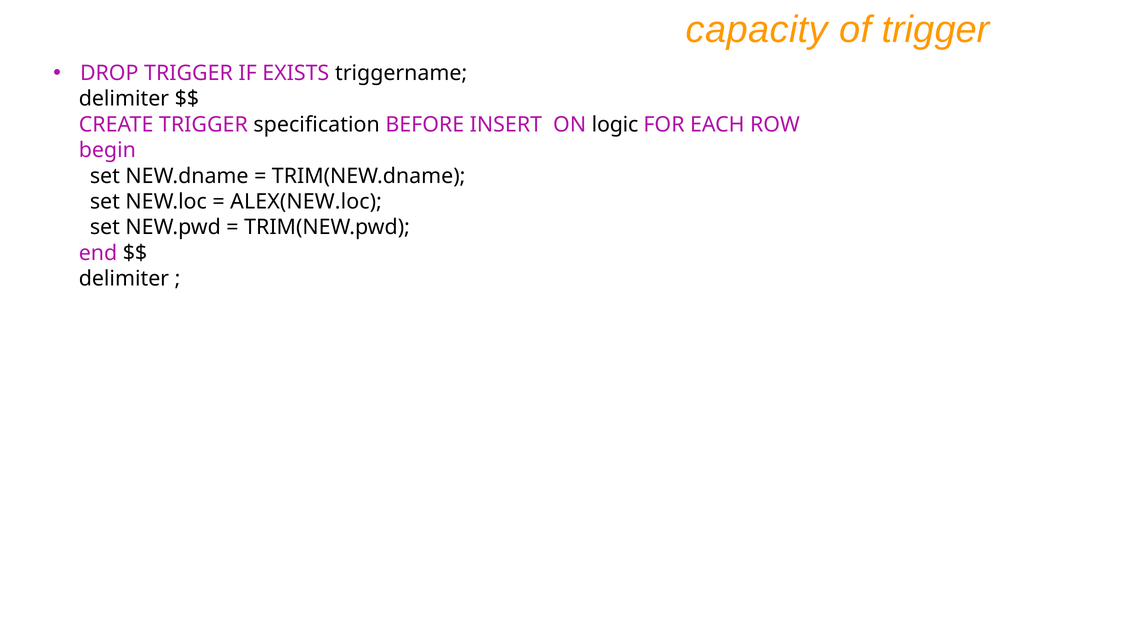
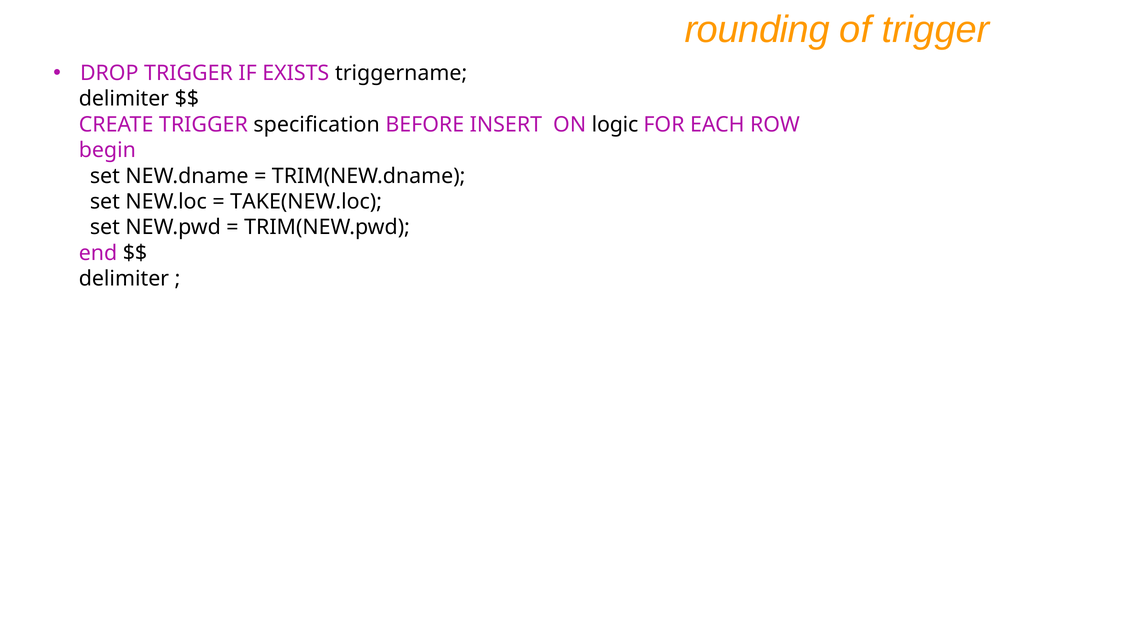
capacity: capacity -> rounding
ALEX(NEW.loc: ALEX(NEW.loc -> TAKE(NEW.loc
